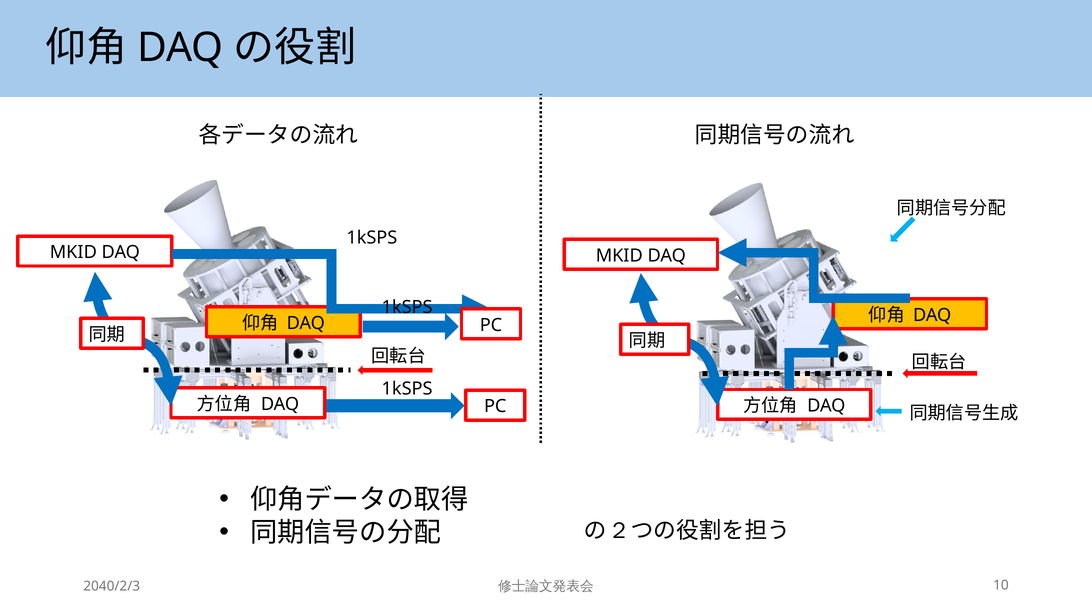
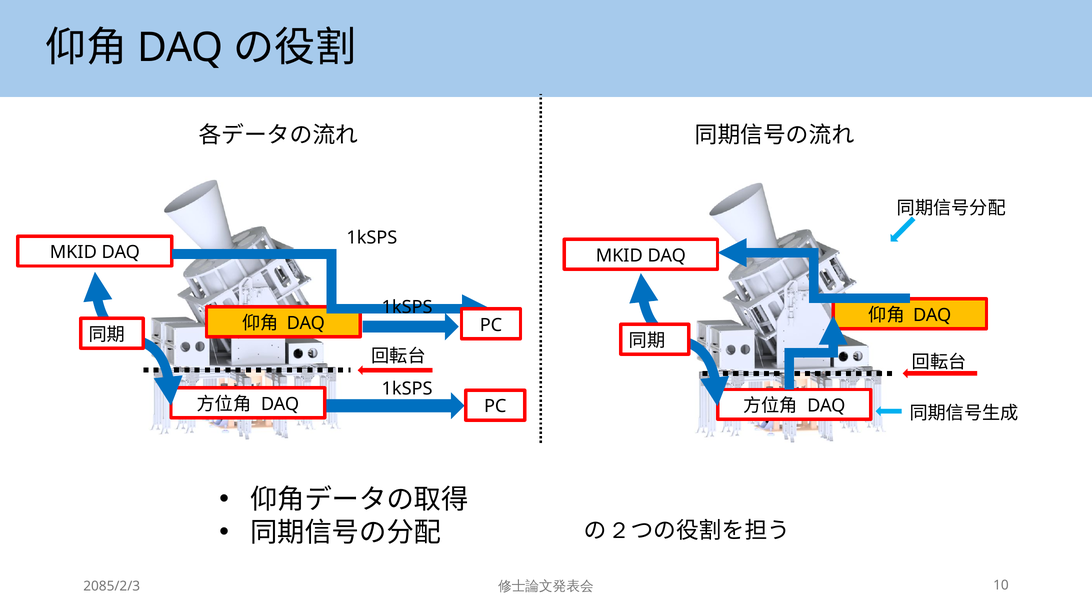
2040/2/3: 2040/2/3 -> 2085/2/3
